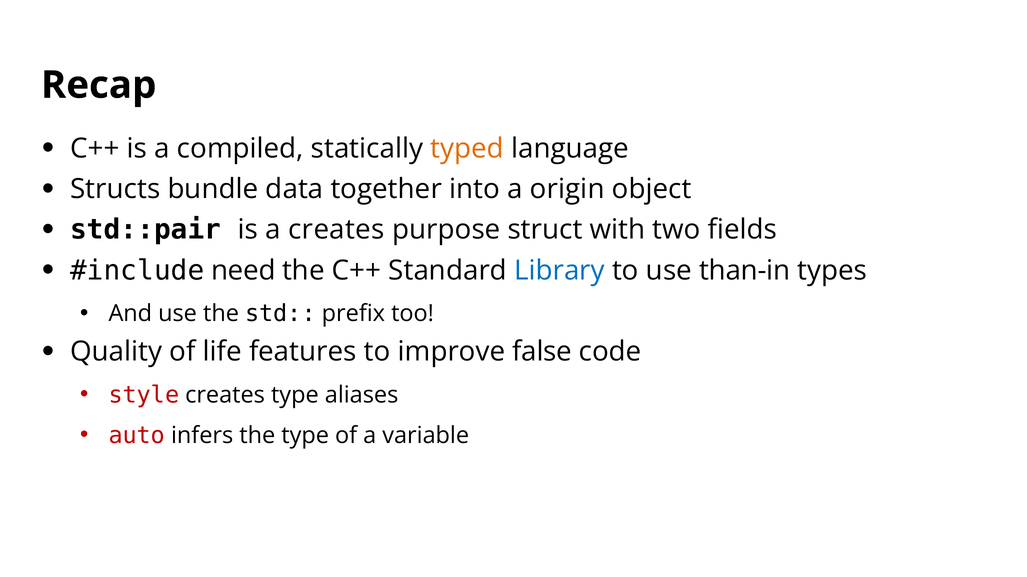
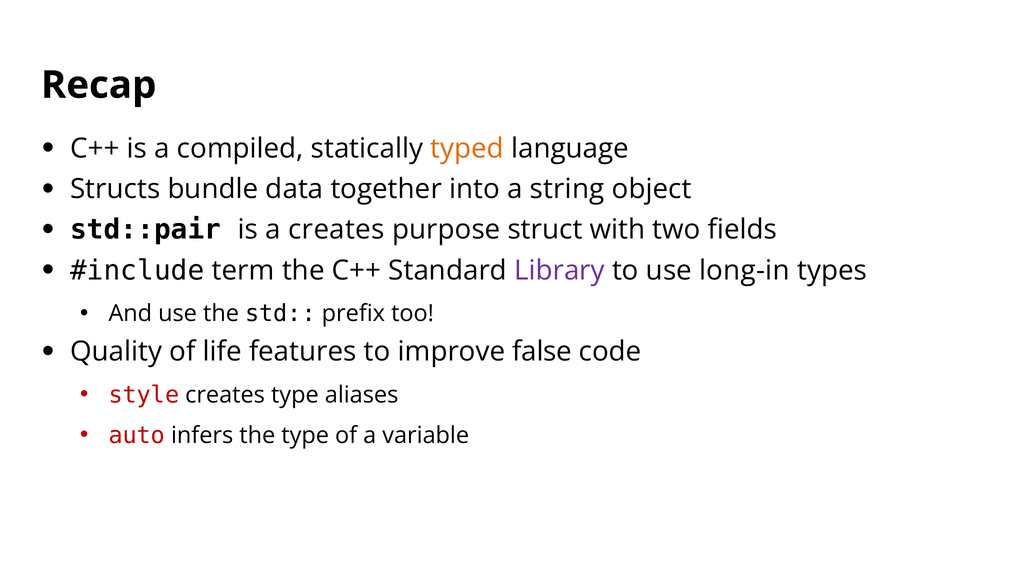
origin: origin -> string
need: need -> term
Library colour: blue -> purple
than-in: than-in -> long-in
